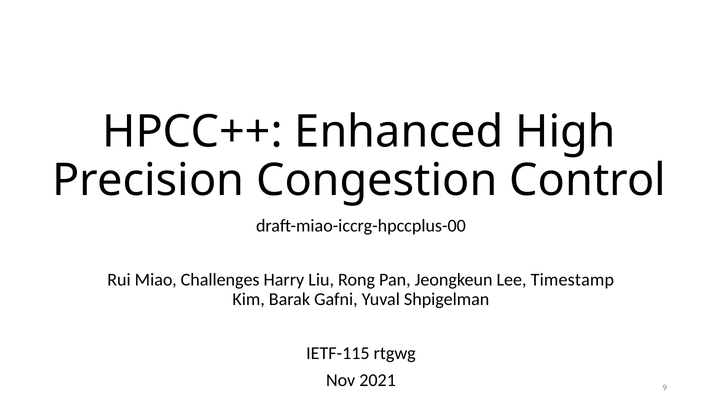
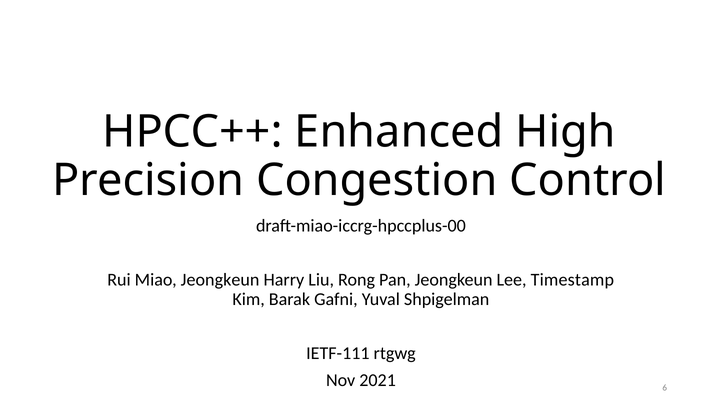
Miao Challenges: Challenges -> Jeongkeun
IETF-115: IETF-115 -> IETF-111
9: 9 -> 6
